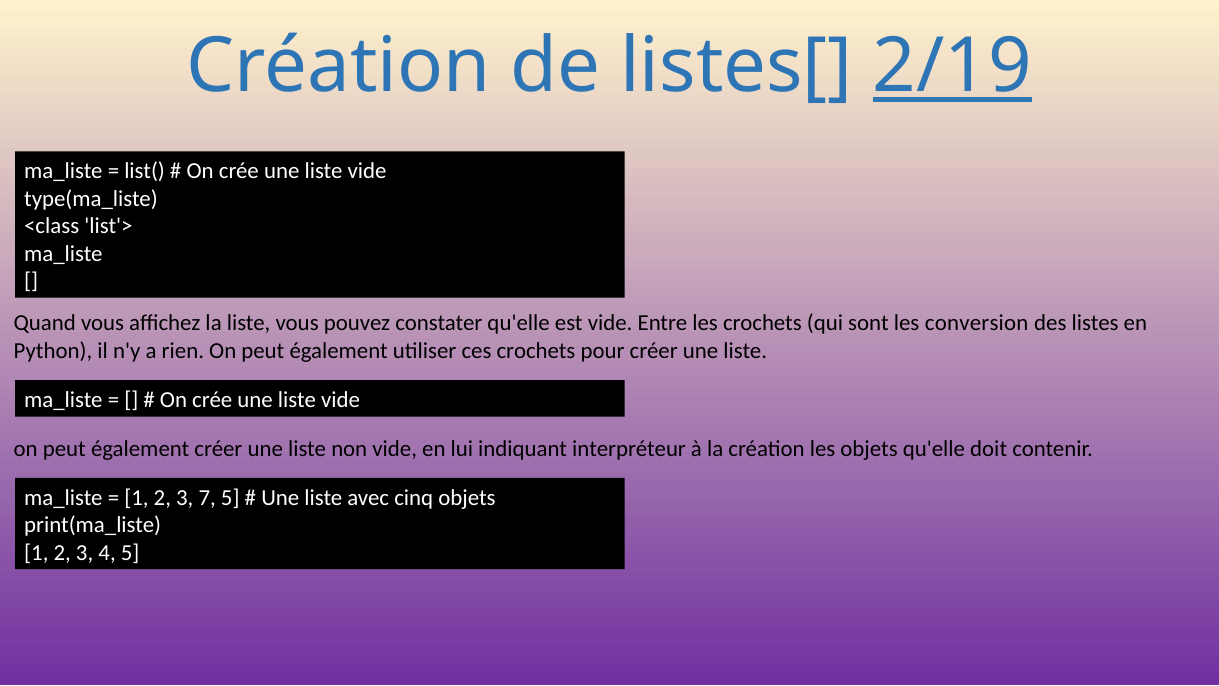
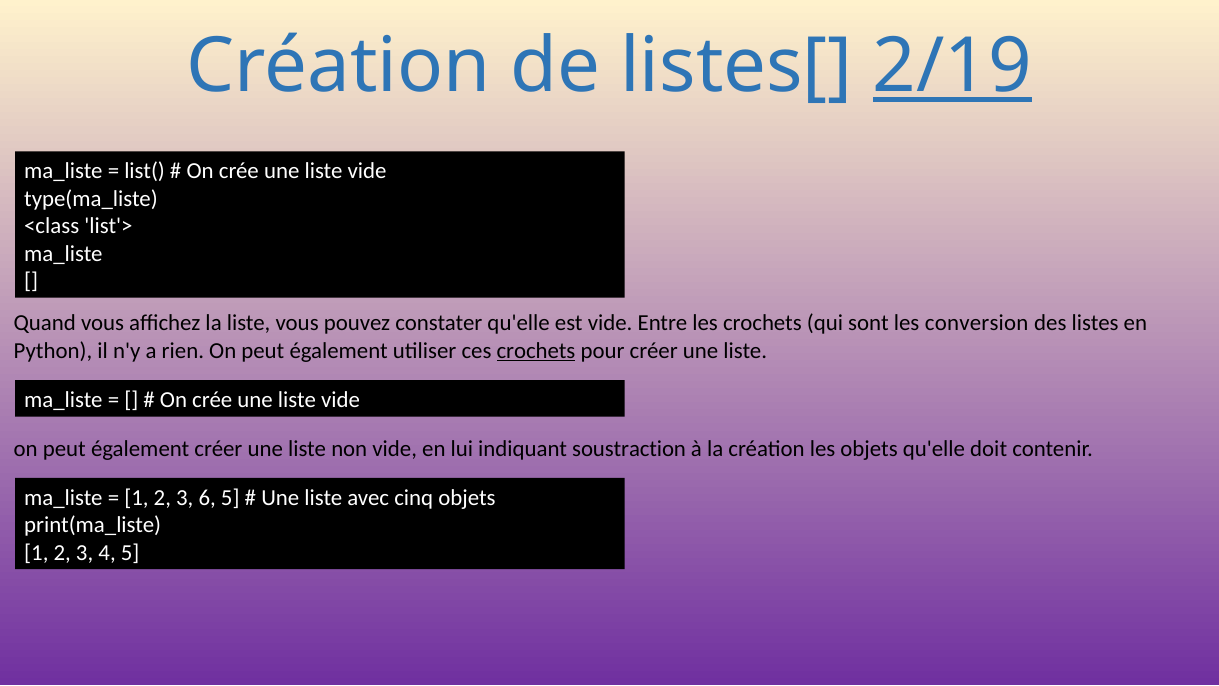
crochets at (536, 351) underline: none -> present
interpréteur: interpréteur -> soustraction
7: 7 -> 6
